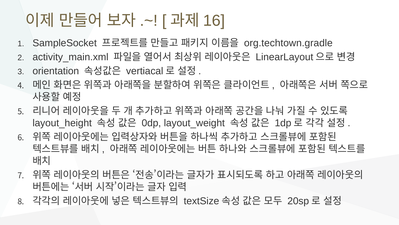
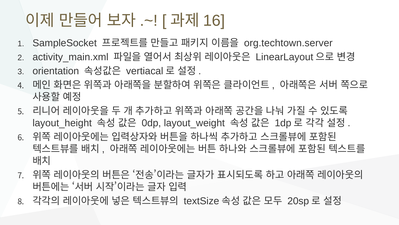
org.techtown.gradle: org.techtown.gradle -> org.techtown.server
